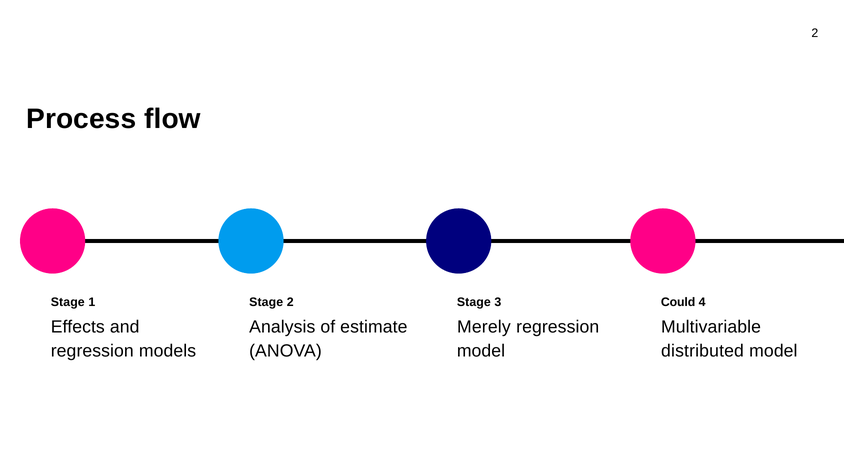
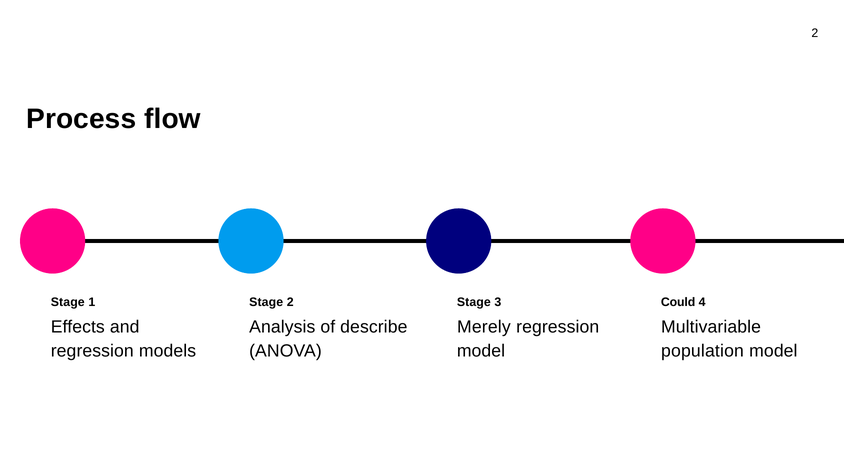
estimate: estimate -> describe
distributed: distributed -> population
